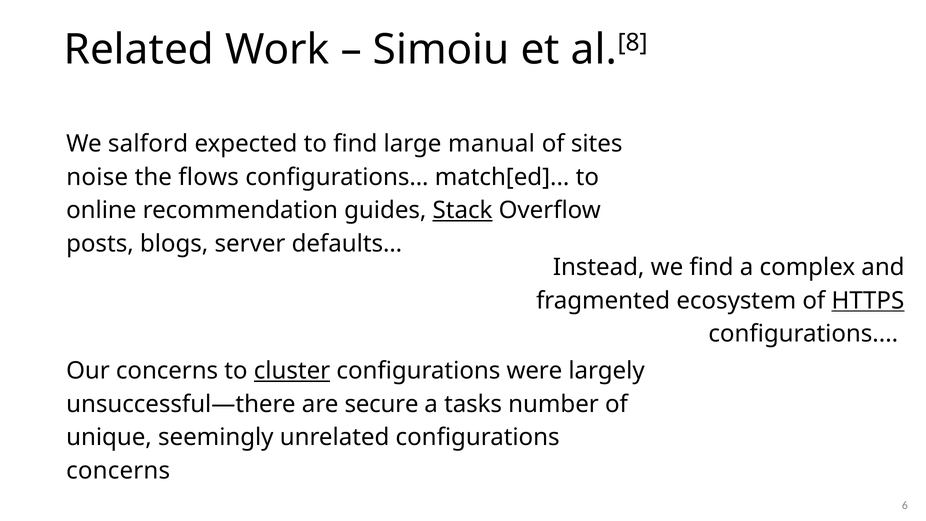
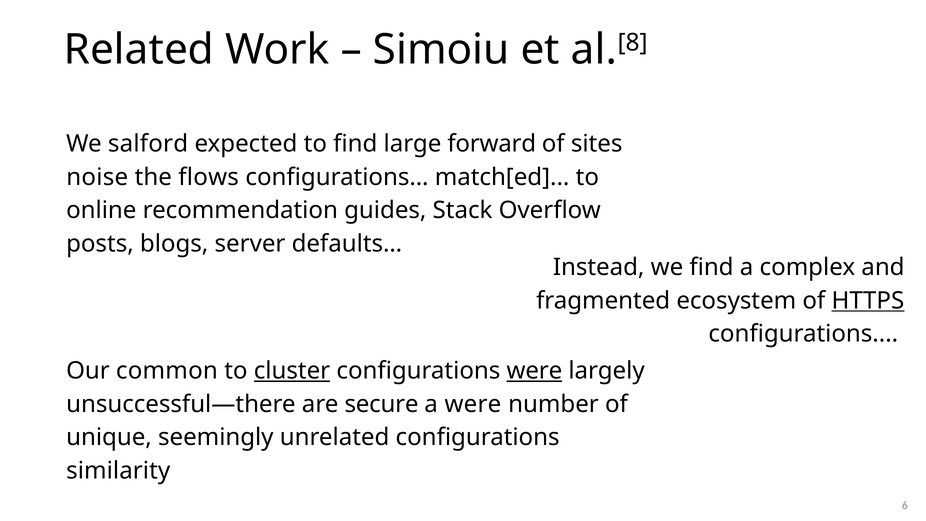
manual: manual -> forward
Stack underline: present -> none
Our concerns: concerns -> common
were at (534, 371) underline: none -> present
a tasks: tasks -> were
concerns at (118, 471): concerns -> similarity
